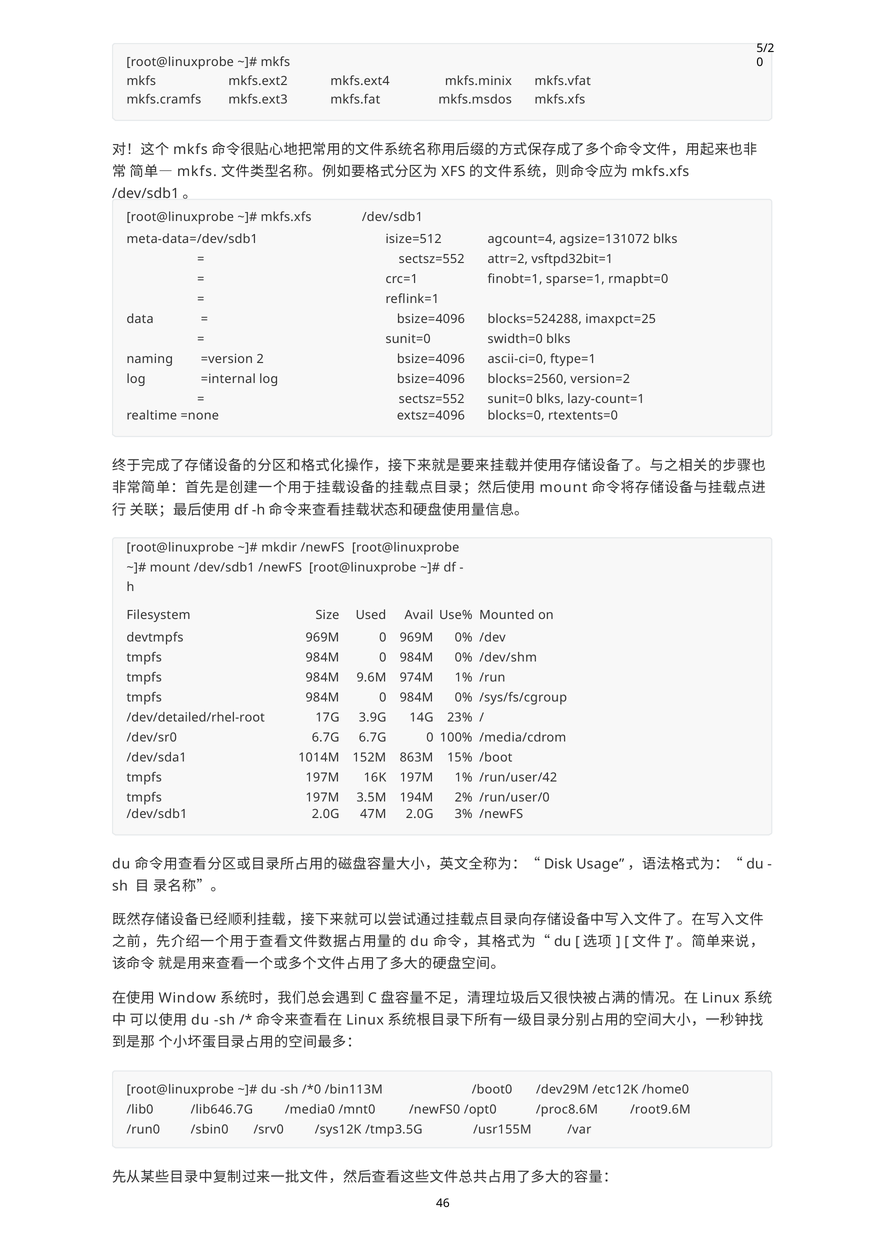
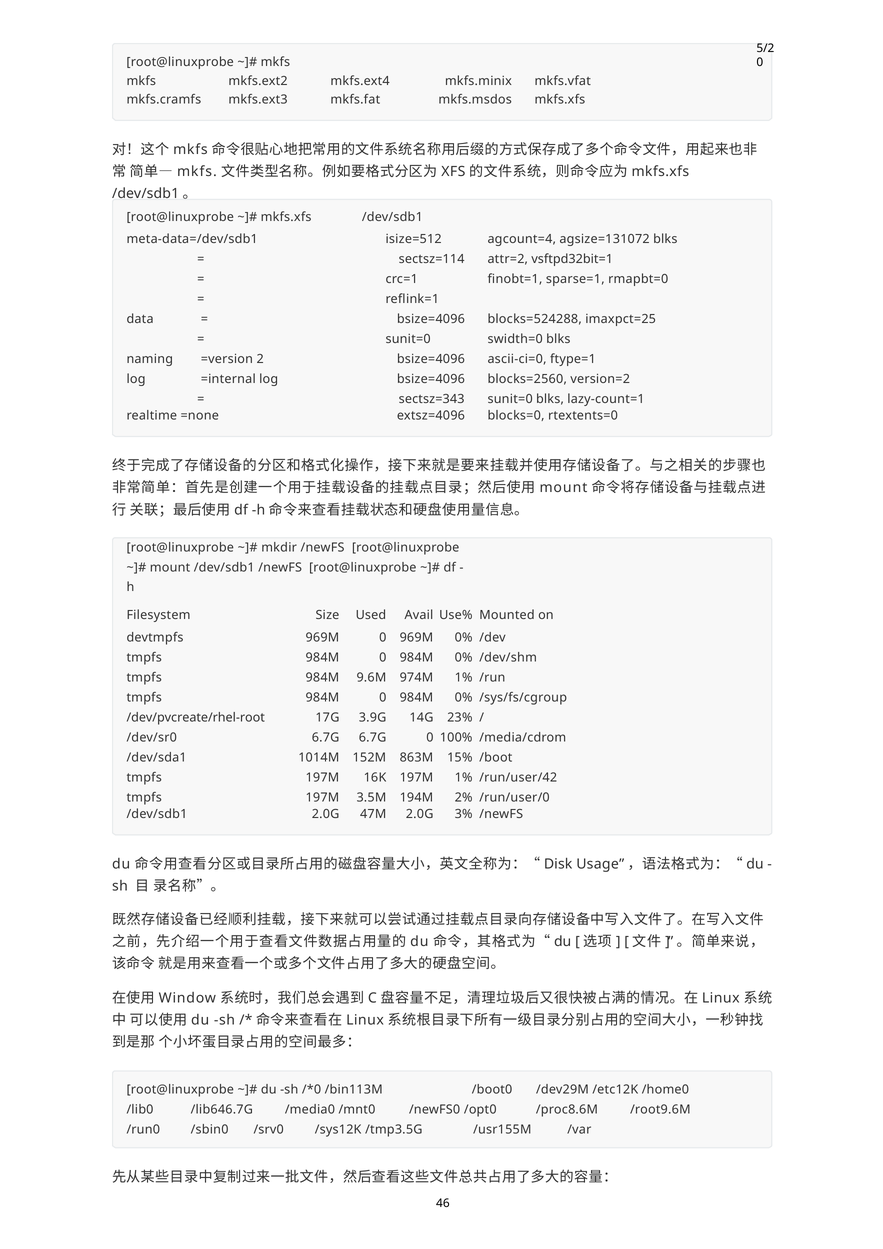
sectsz=552 at (432, 259): sectsz=552 -> sectsz=114
sectsz=552 at (432, 399): sectsz=552 -> sectsz=343
/dev/detailed/rhel-root: /dev/detailed/rhel-root -> /dev/pvcreate/rhel-root
